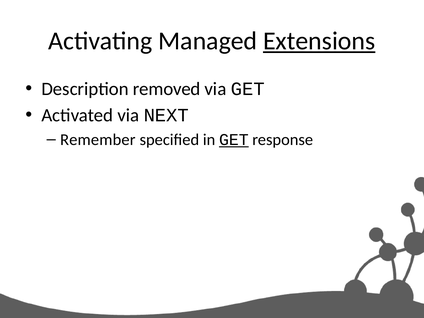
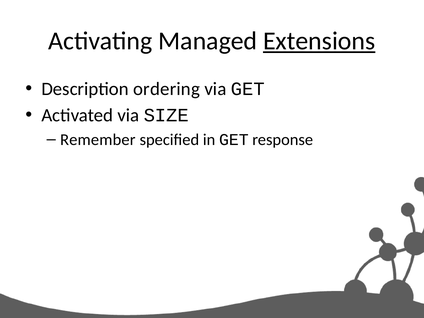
removed: removed -> ordering
NEXT: NEXT -> SIZE
GET at (234, 140) underline: present -> none
